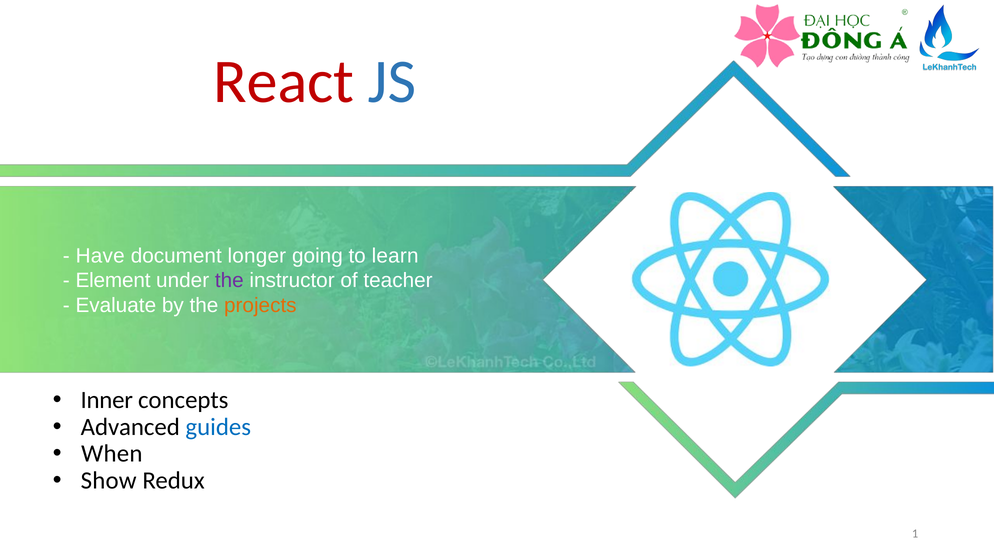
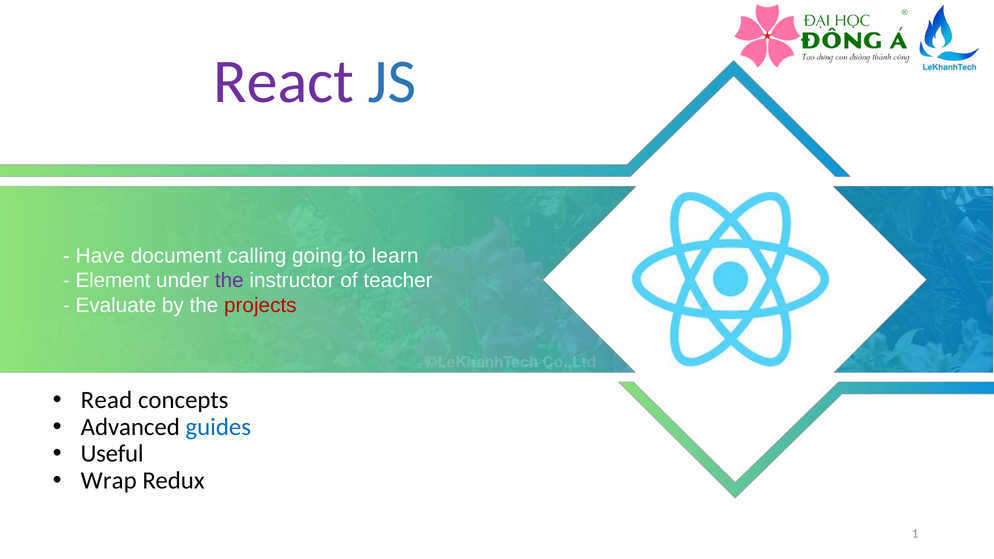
React colour: red -> purple
longer: longer -> calling
projects colour: orange -> red
Inner: Inner -> Read
When: When -> Useful
Show: Show -> Wrap
